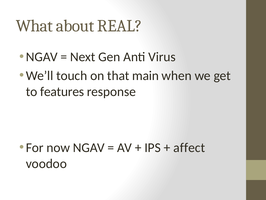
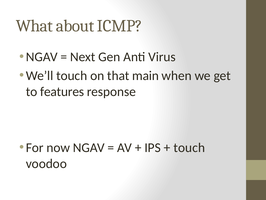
REAL: REAL -> ICMP
affect at (189, 147): affect -> touch
